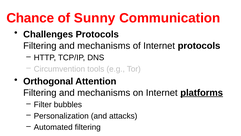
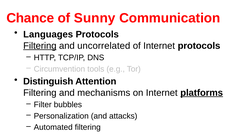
Challenges: Challenges -> Languages
Filtering at (40, 46) underline: none -> present
mechanisms at (104, 46): mechanisms -> uncorrelated
Orthogonal: Orthogonal -> Distinguish
